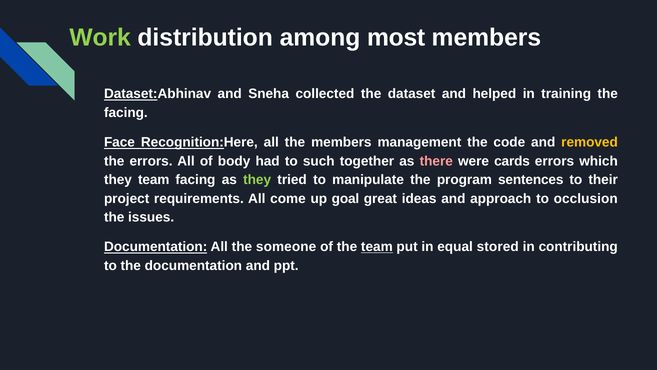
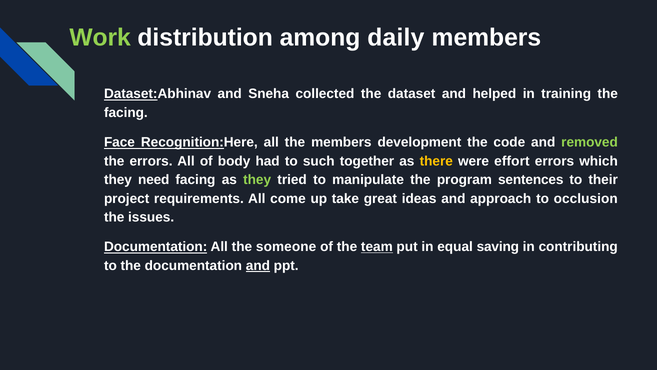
most: most -> daily
management: management -> development
removed colour: yellow -> light green
there colour: pink -> yellow
cards: cards -> effort
they team: team -> need
goal: goal -> take
stored: stored -> saving
and at (258, 265) underline: none -> present
